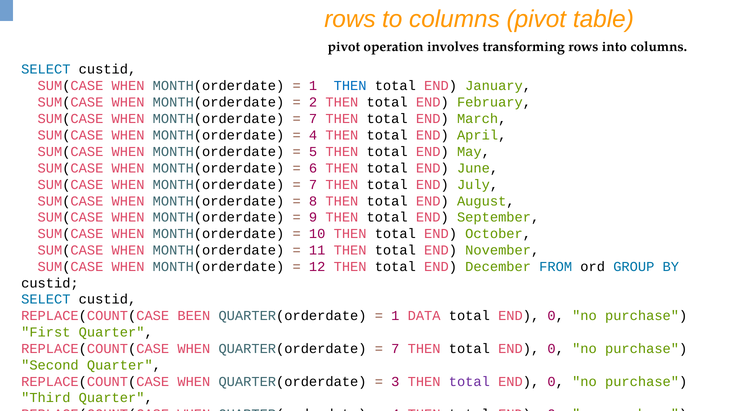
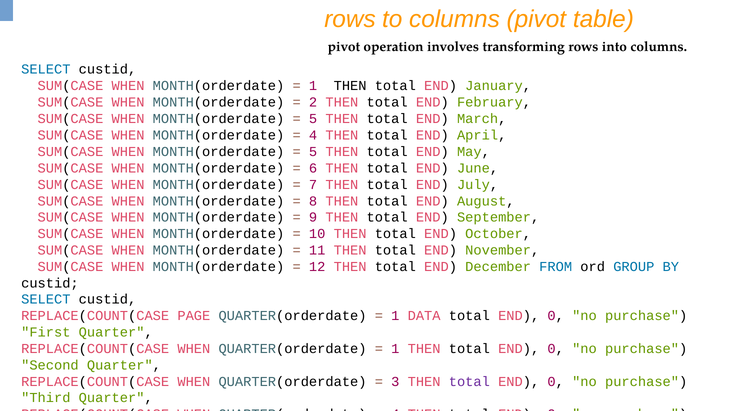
THEN at (350, 86) colour: blue -> black
7 at (313, 119): 7 -> 5
BEEN: BEEN -> PAGE
7 at (395, 349): 7 -> 1
